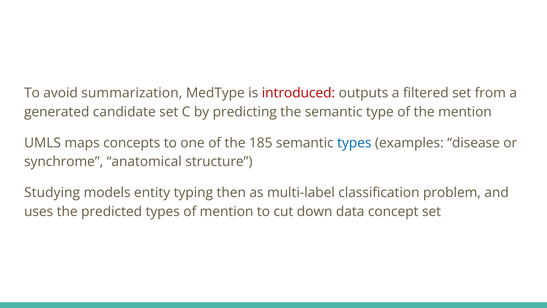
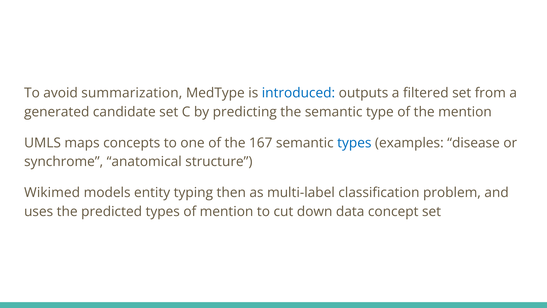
introduced colour: red -> blue
185: 185 -> 167
Studying: Studying -> Wikimed
